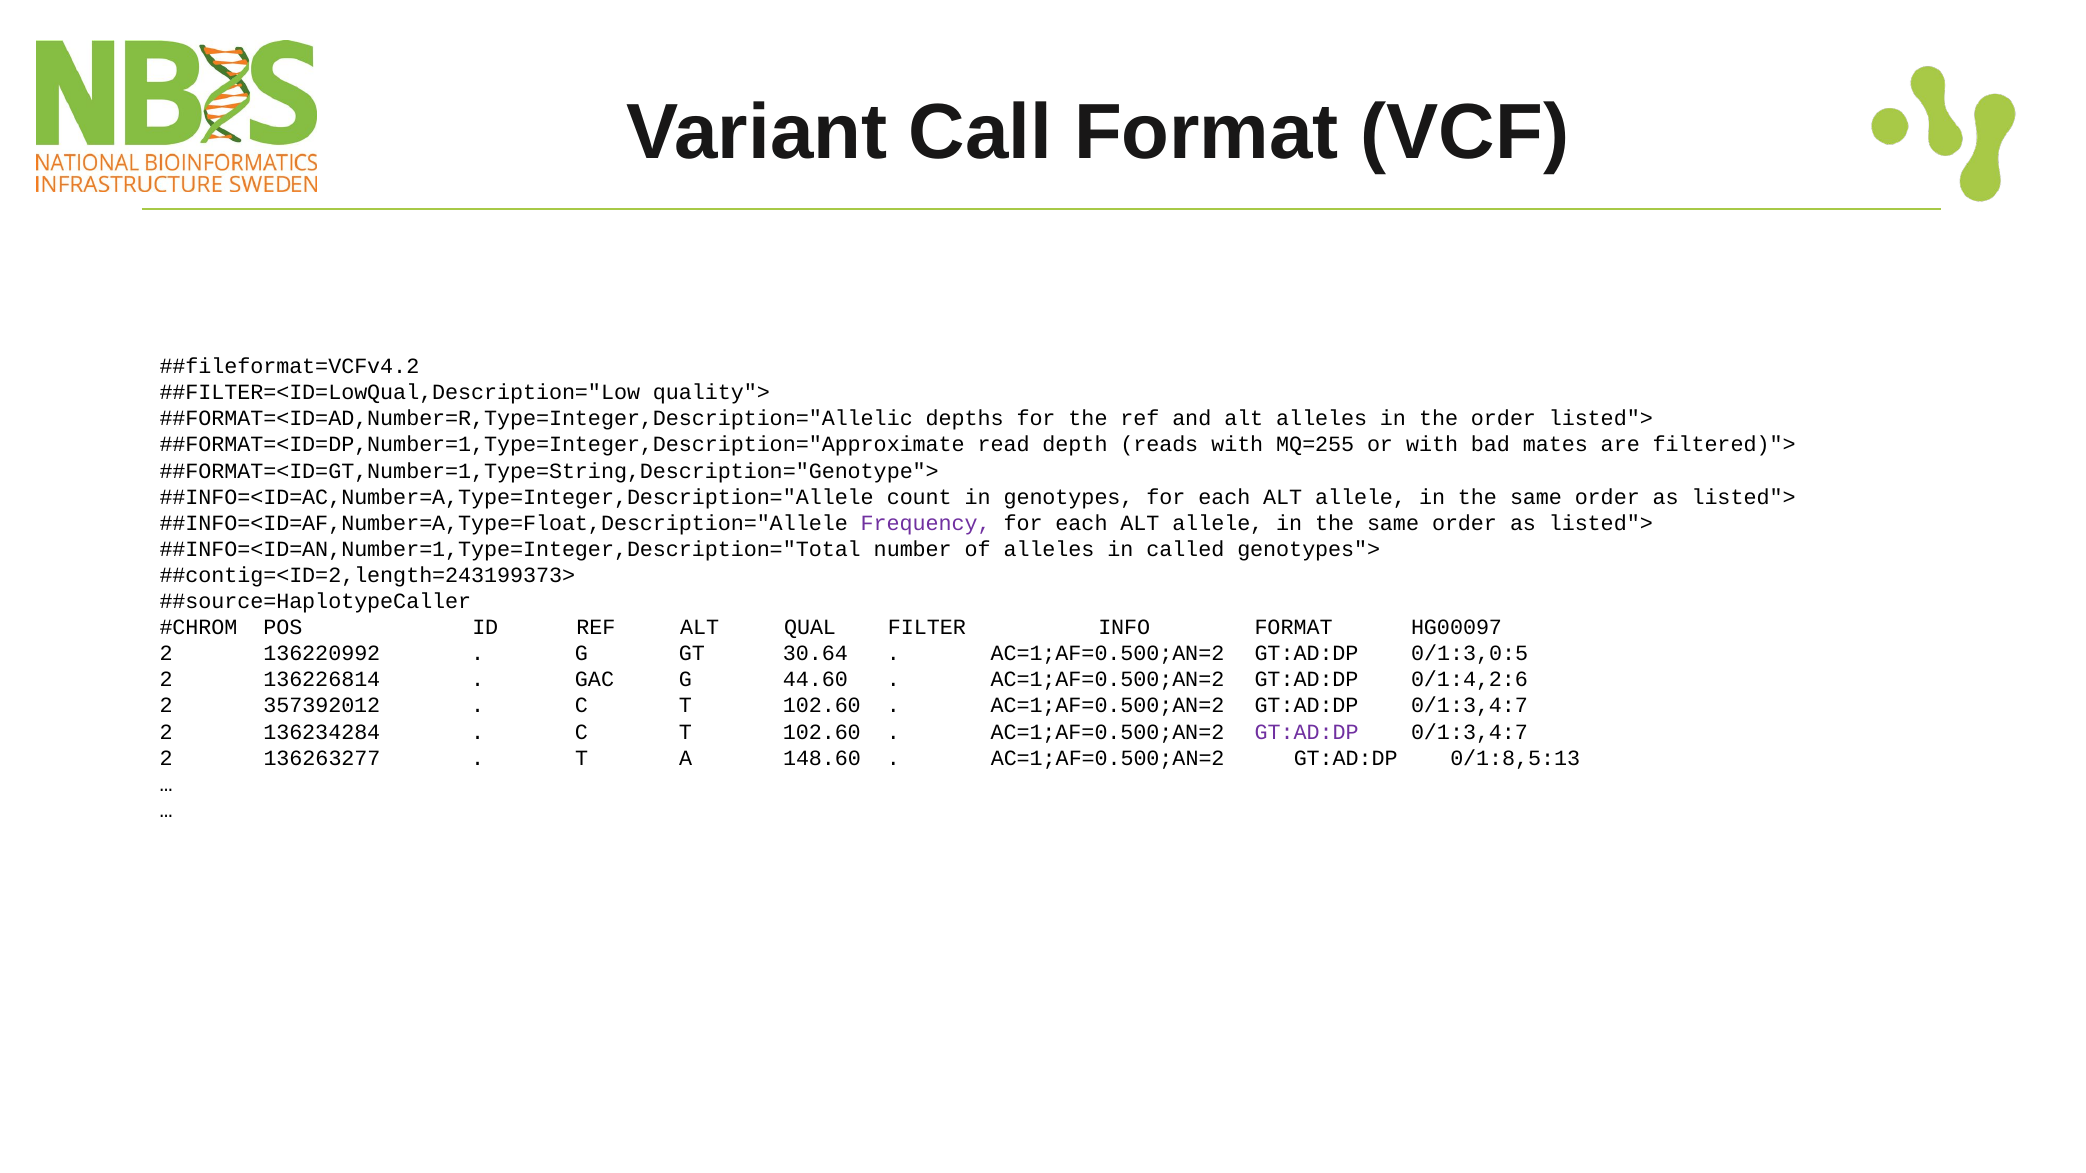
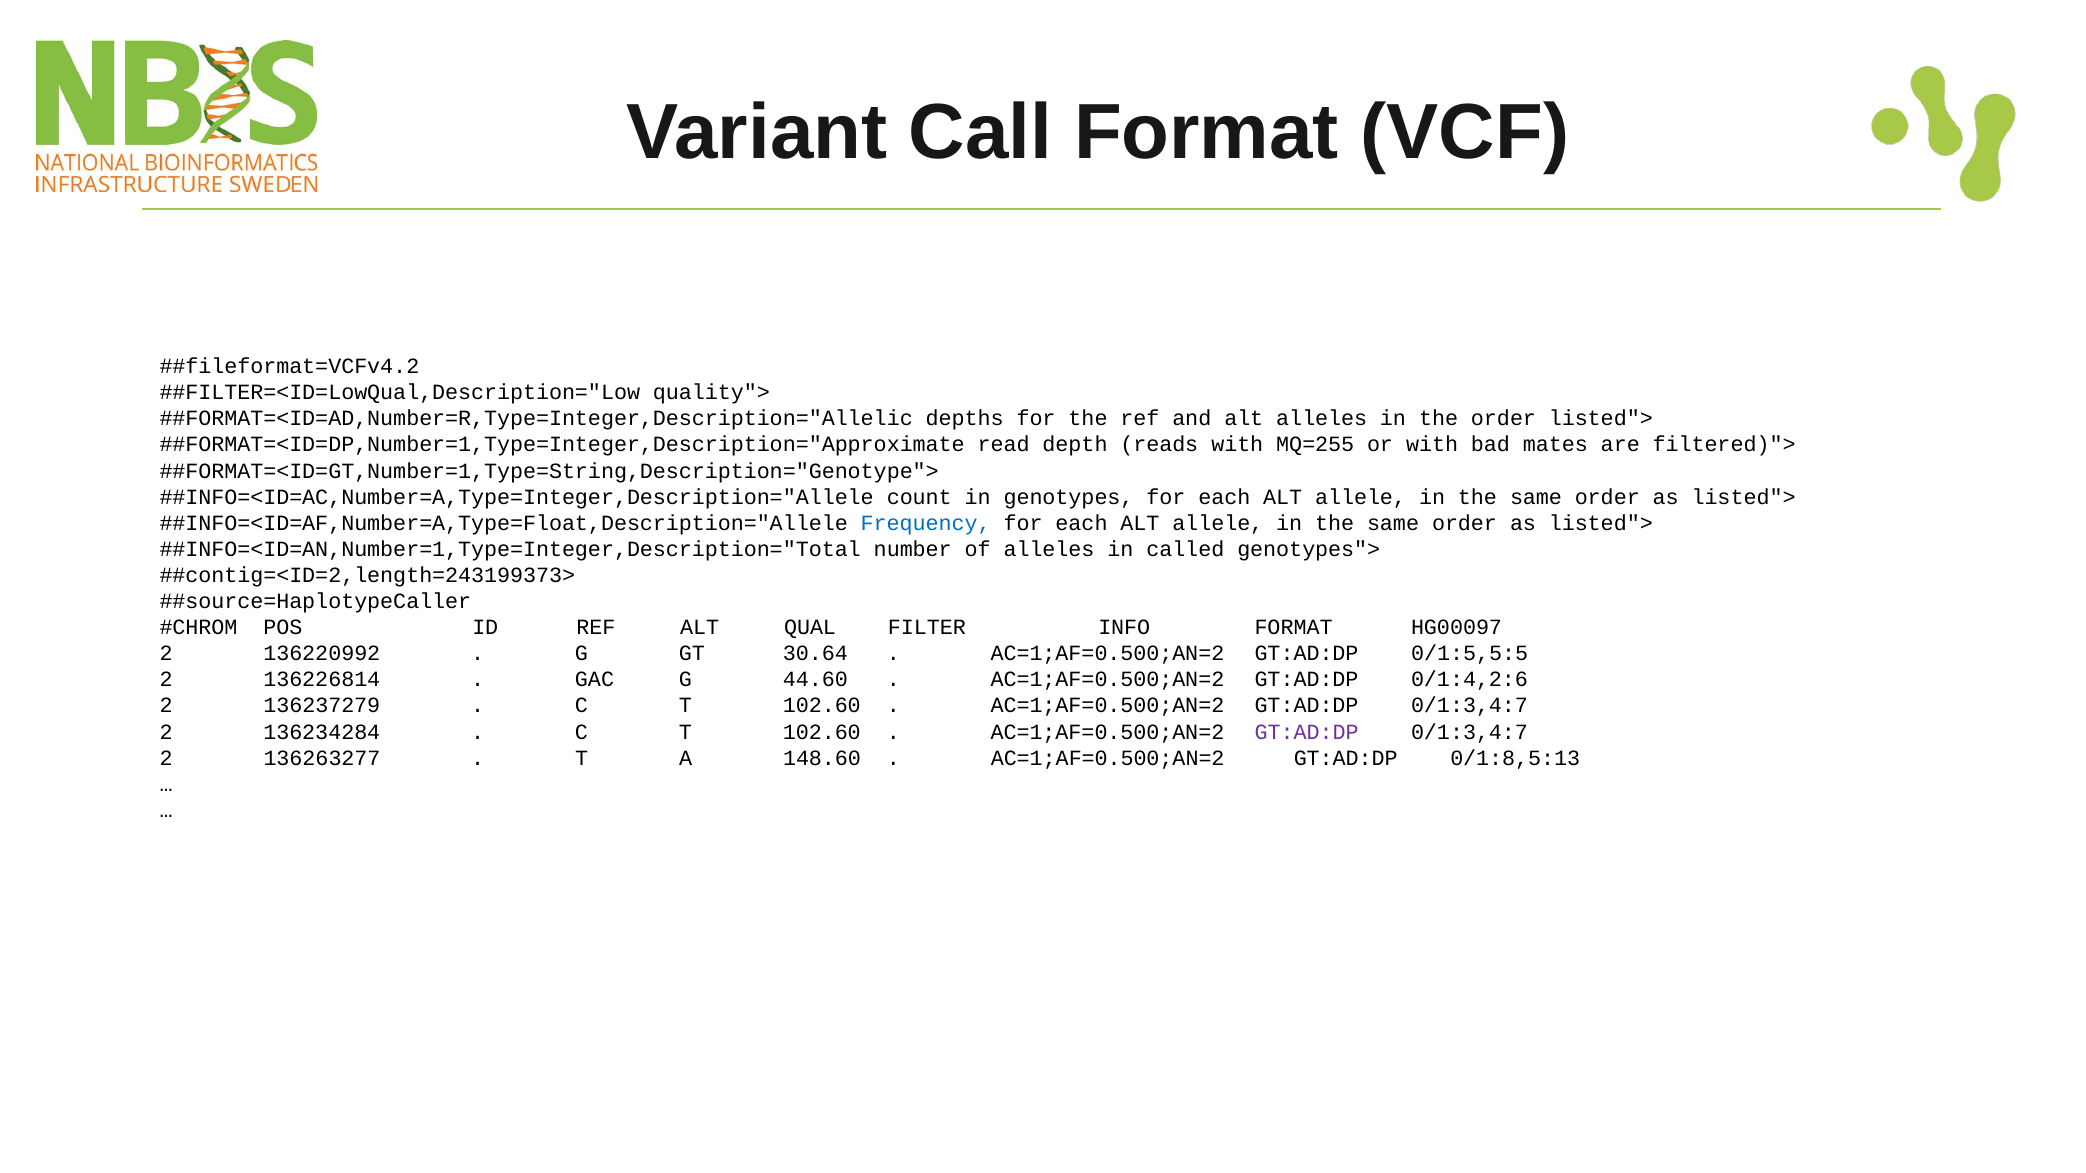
Frequency colour: purple -> blue
0/1:3,0:5: 0/1:3,0:5 -> 0/1:5,5:5
357392012: 357392012 -> 136237279
